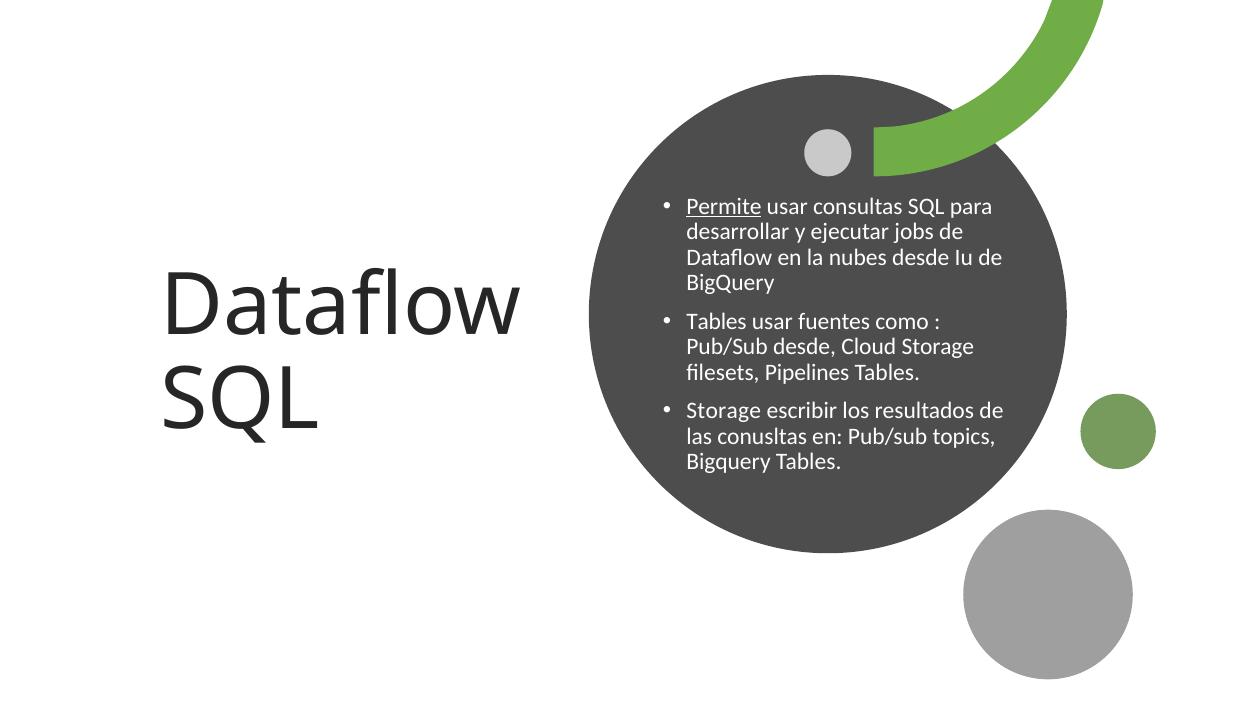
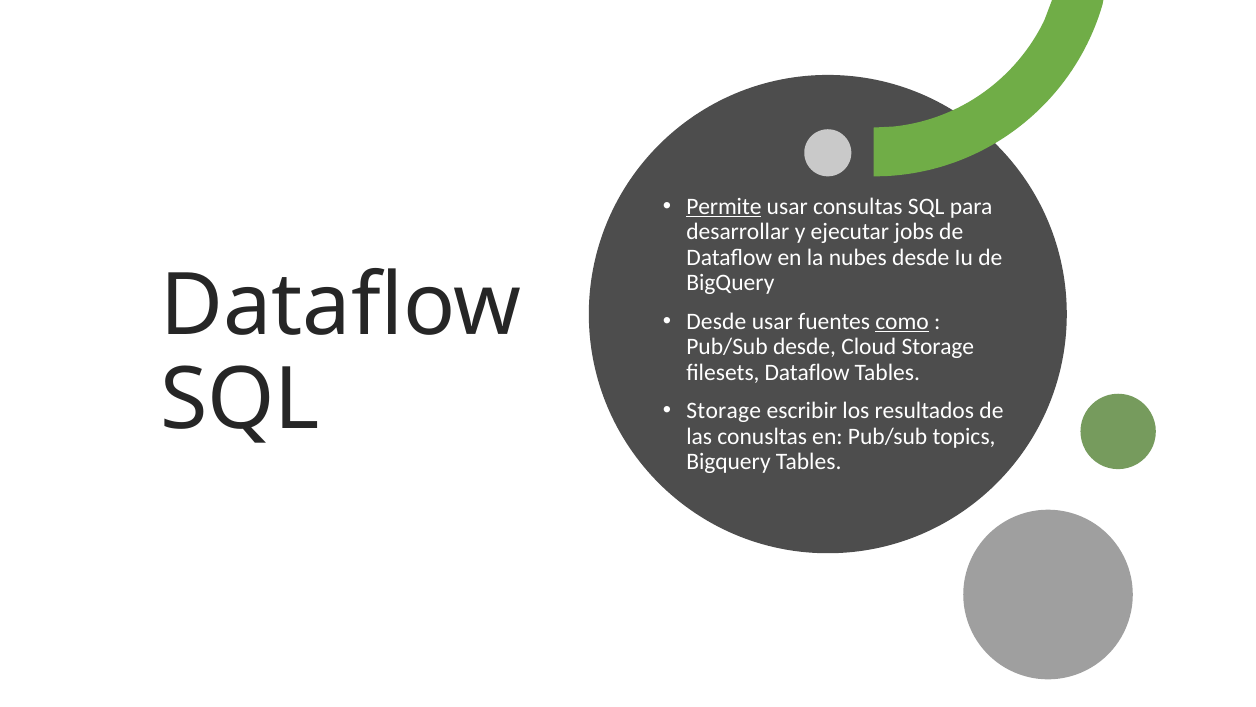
Tables at (716, 321): Tables -> Desde
como underline: none -> present
filesets Pipelines: Pipelines -> Dataflow
